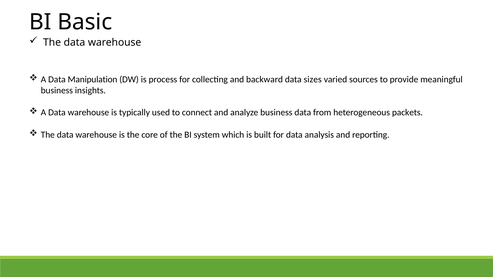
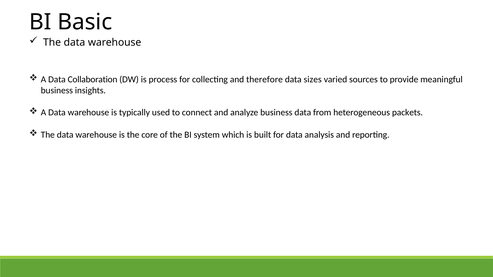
Manipulation: Manipulation -> Collaboration
backward: backward -> therefore
